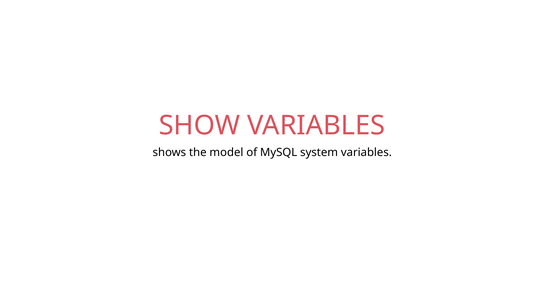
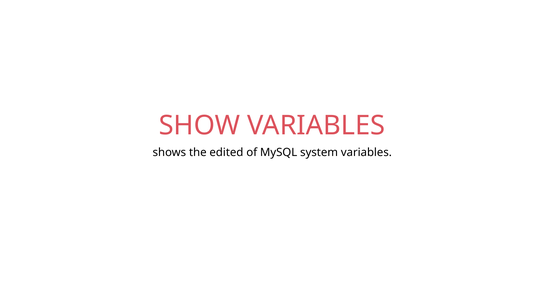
model: model -> edited
